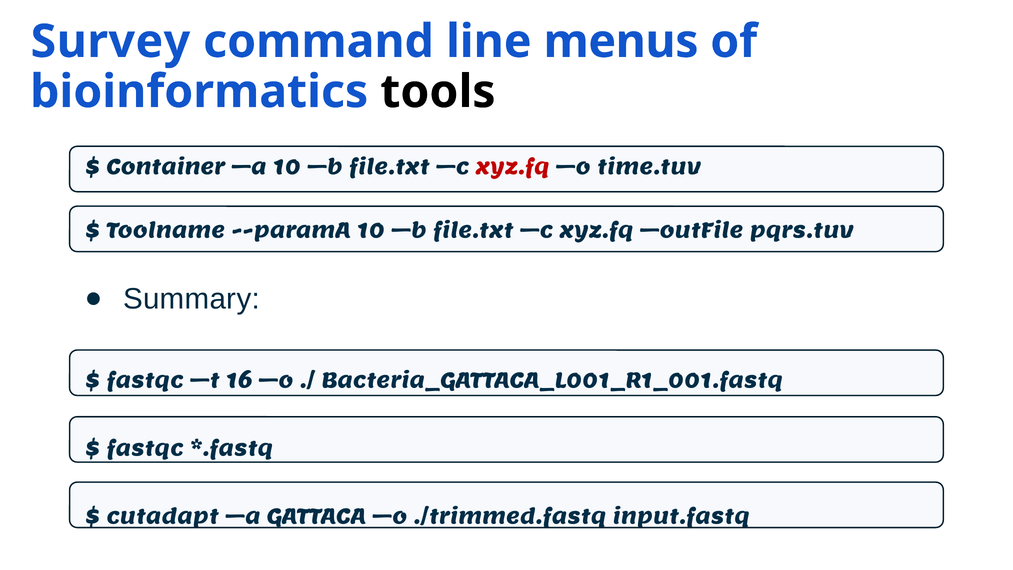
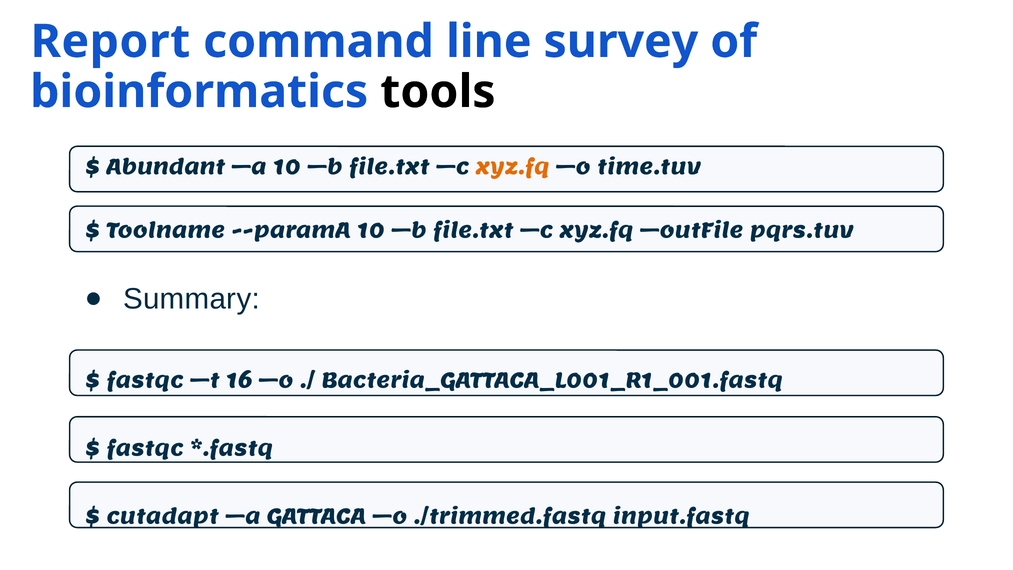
Survey: Survey -> Report
menus: menus -> survey
Container: Container -> Abundant
xyz.fq at (513, 167) colour: red -> orange
